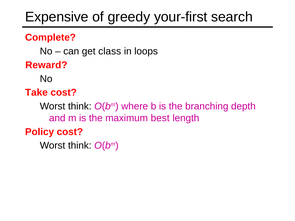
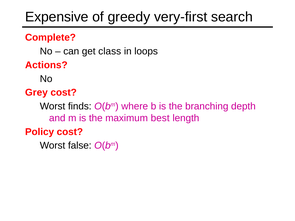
your-first: your-first -> very-first
Reward: Reward -> Actions
Take: Take -> Grey
think at (80, 106): think -> finds
think at (80, 146): think -> false
